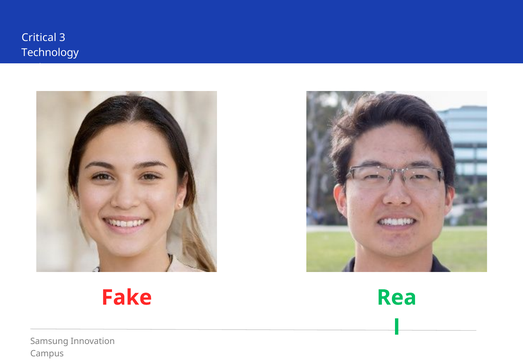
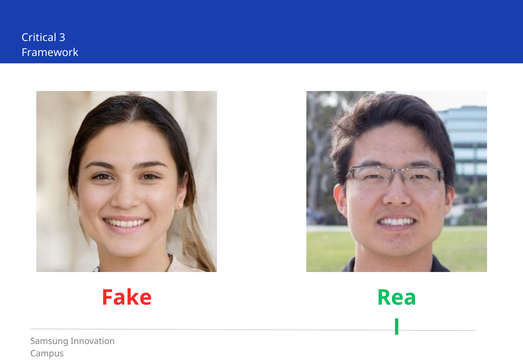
Technology: Technology -> Framework
